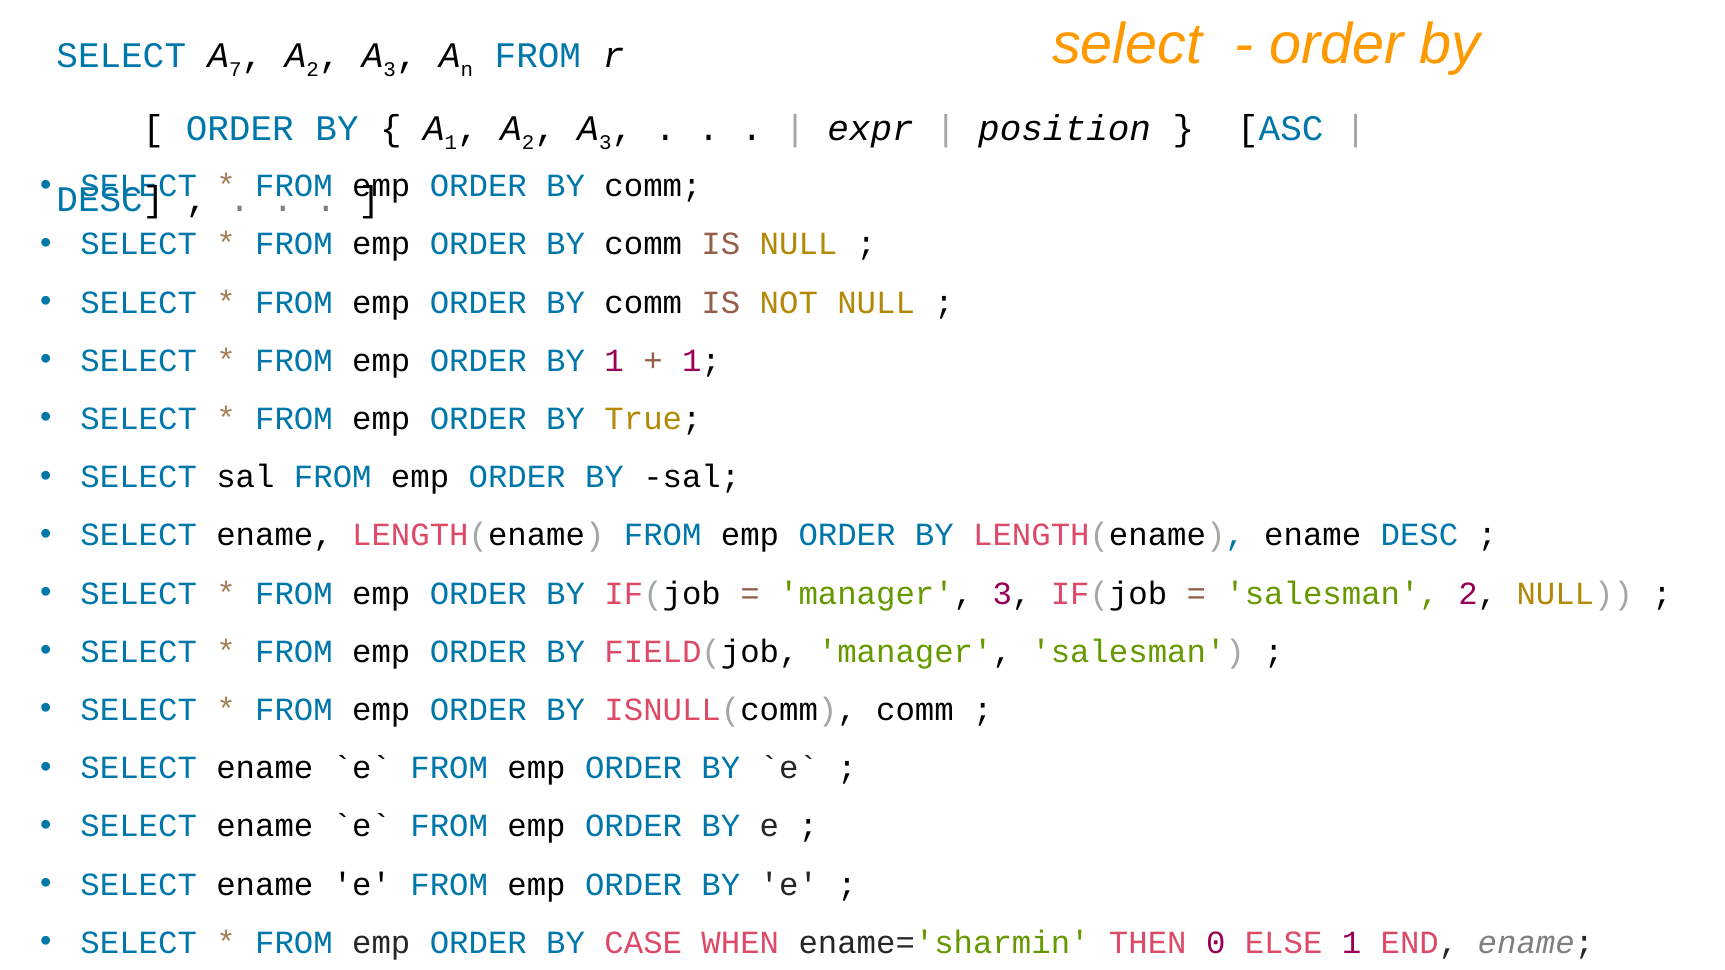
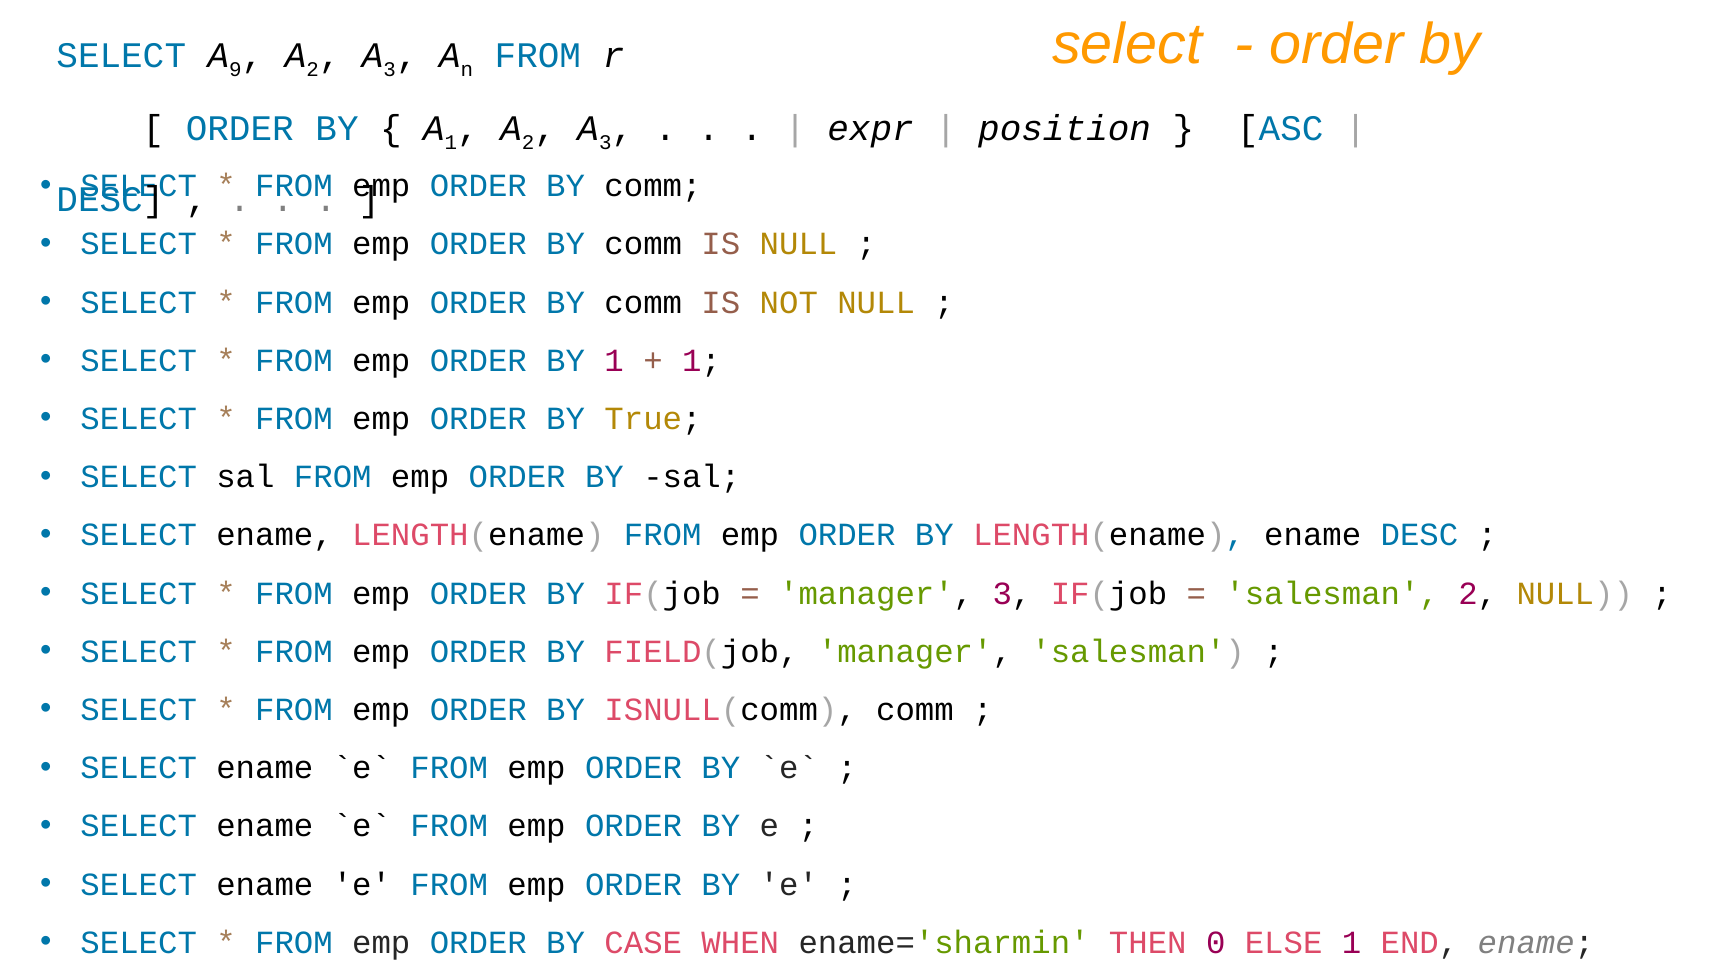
7: 7 -> 9
